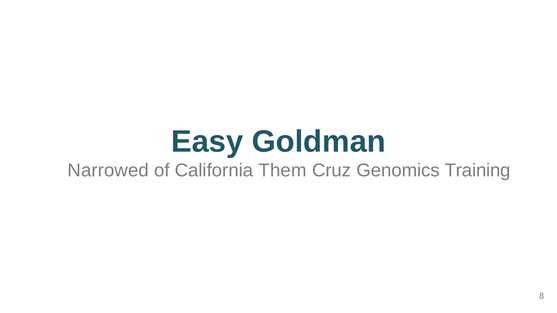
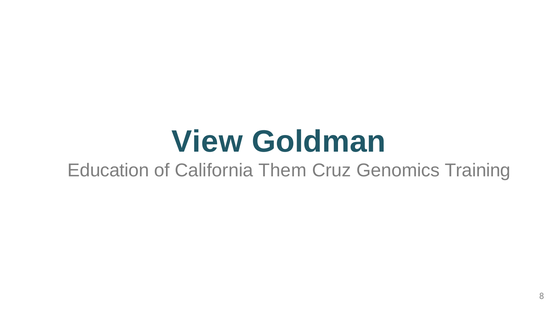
Easy: Easy -> View
Narrowed: Narrowed -> Education
